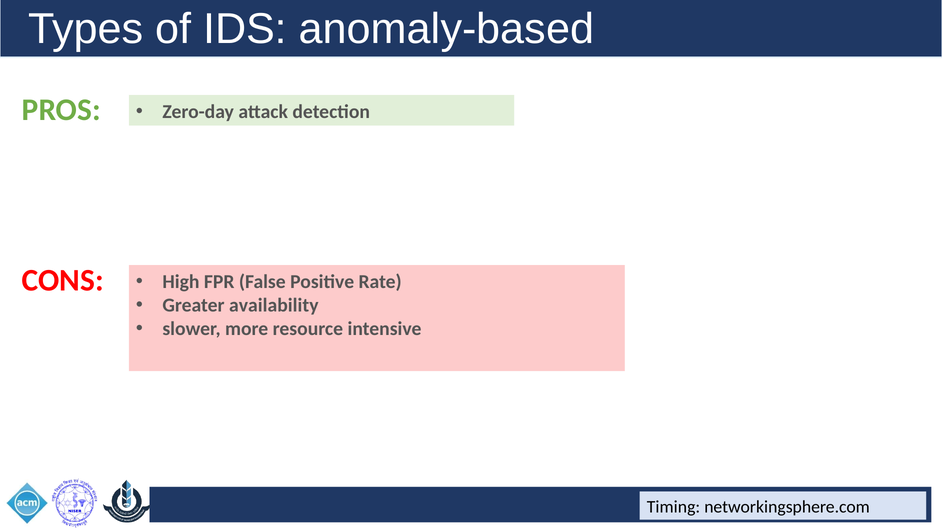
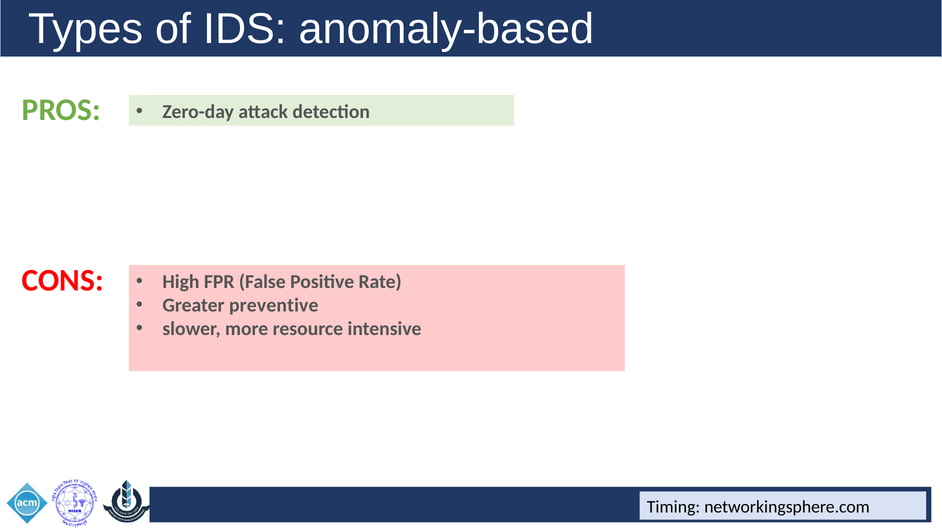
availability: availability -> preventive
